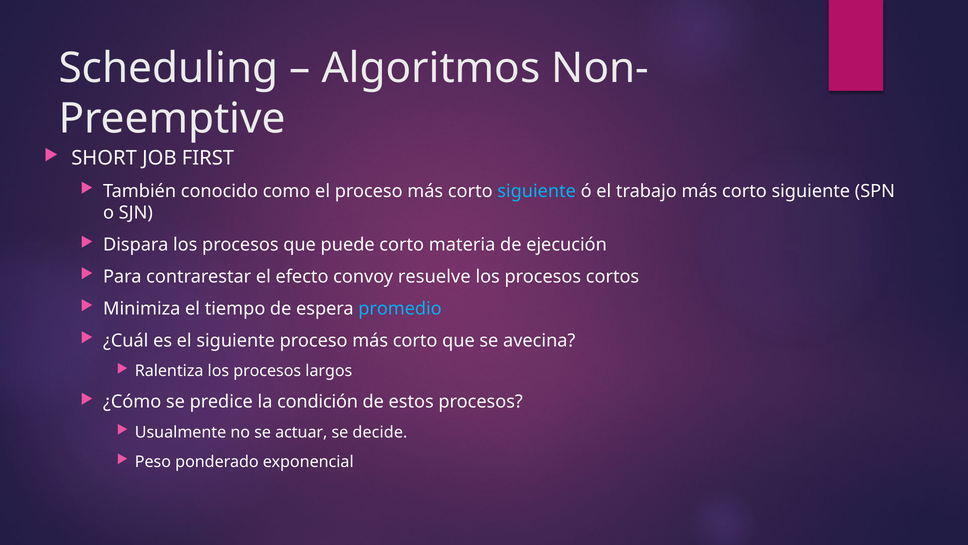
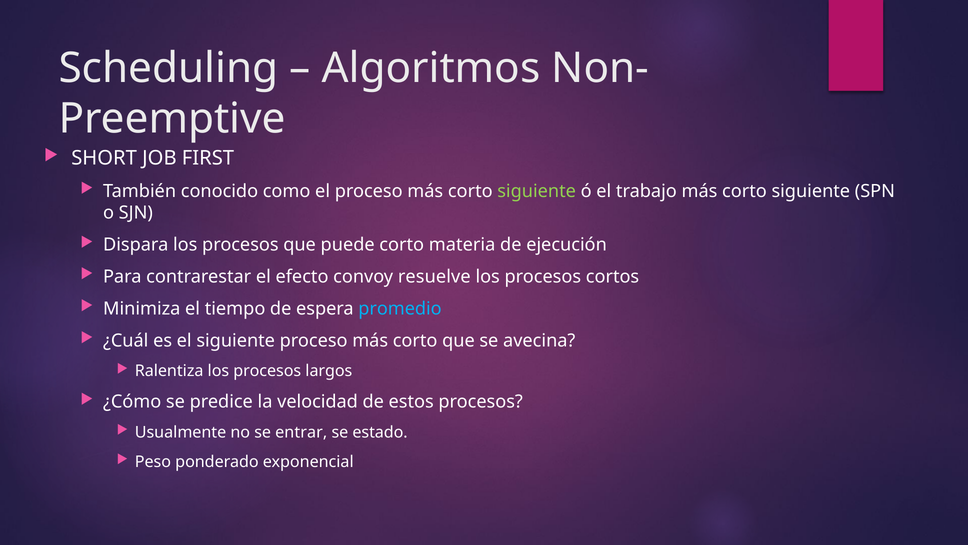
siguiente at (537, 191) colour: light blue -> light green
condición: condición -> velocidad
actuar: actuar -> entrar
decide: decide -> estado
